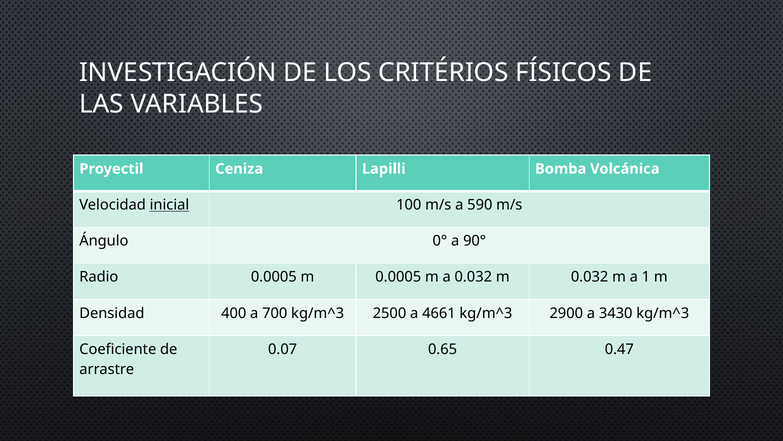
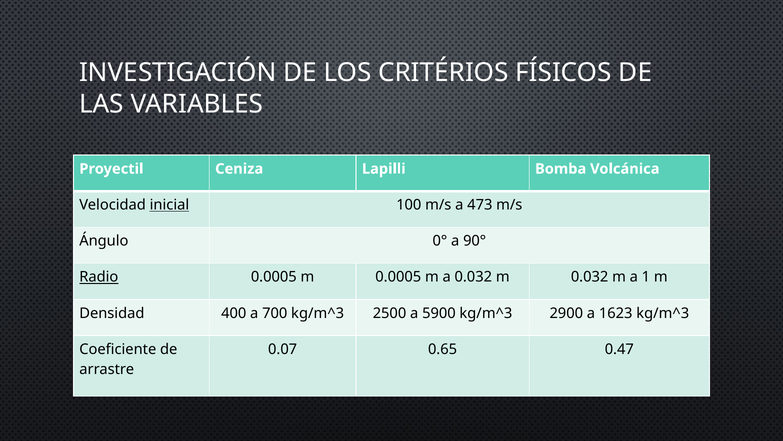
590: 590 -> 473
Radio underline: none -> present
4661: 4661 -> 5900
3430: 3430 -> 1623
